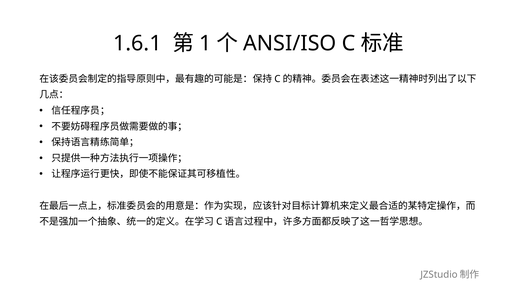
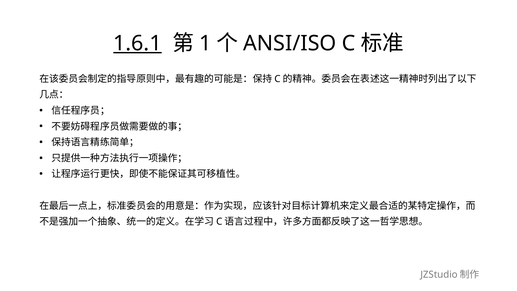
1.6.1 underline: none -> present
